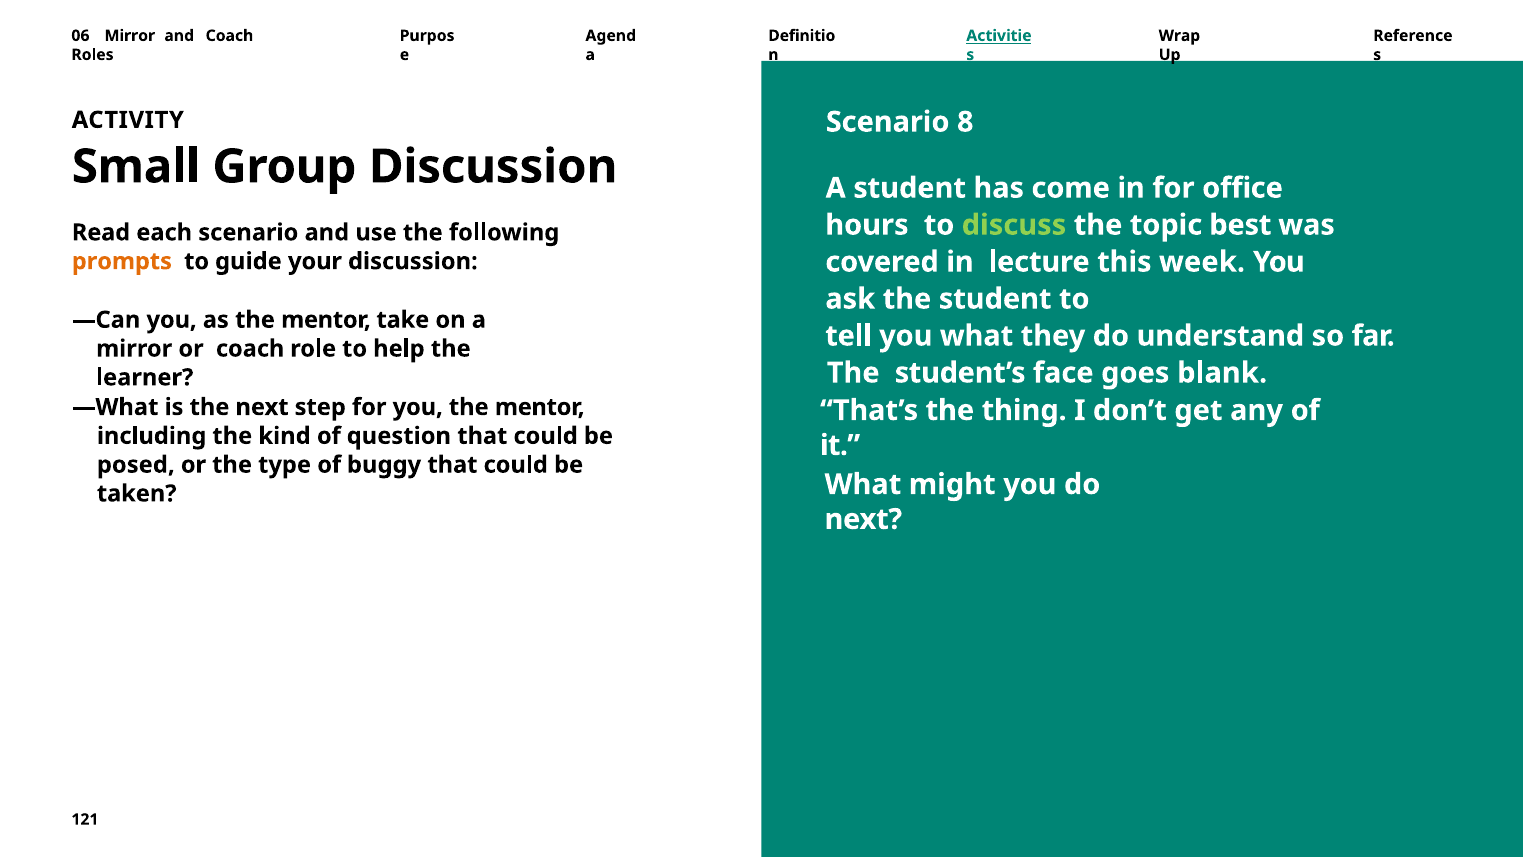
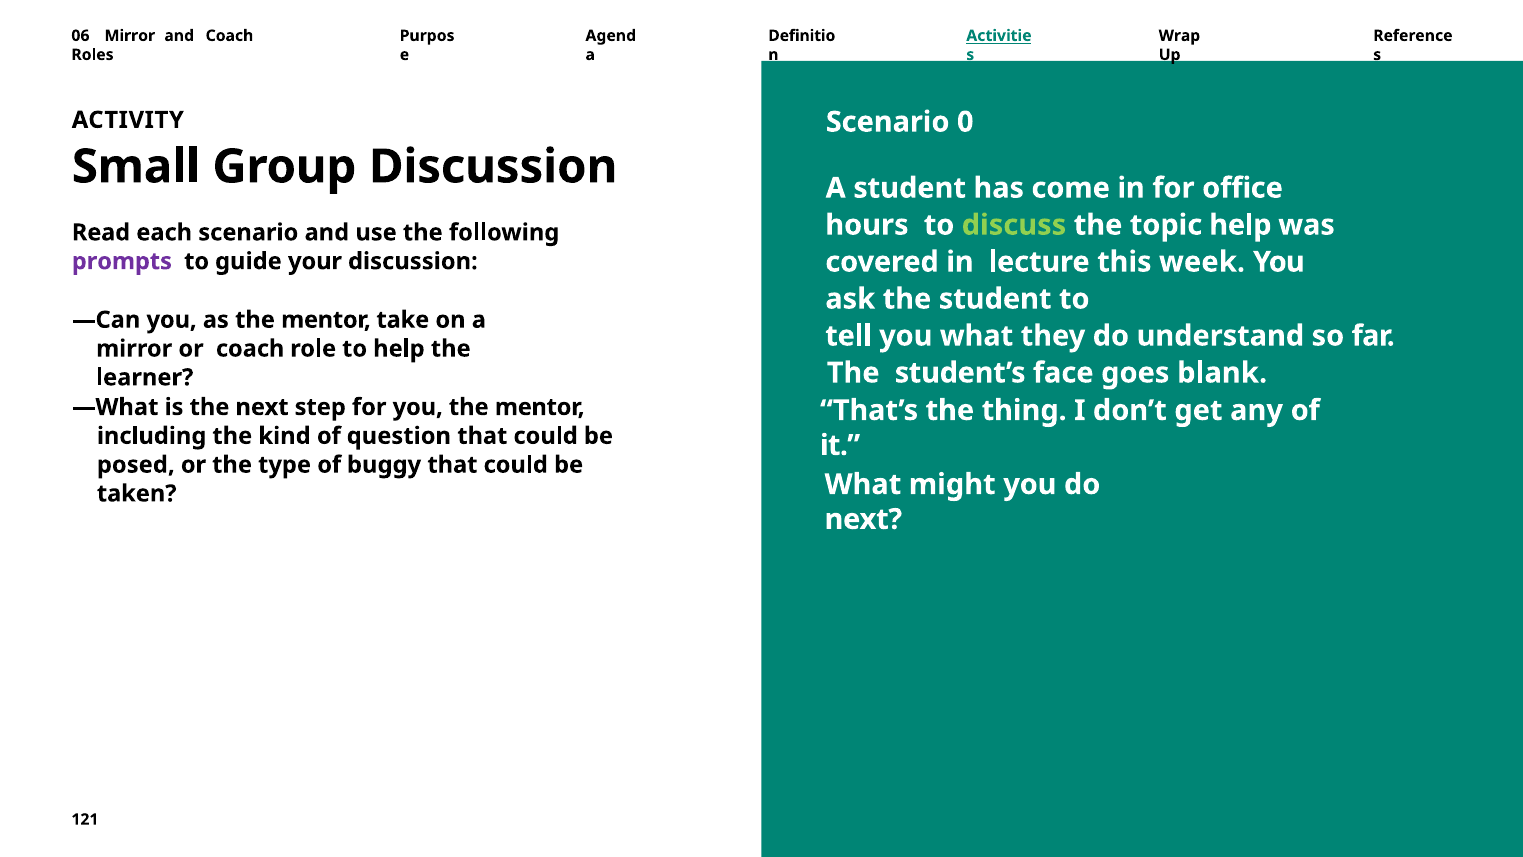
8: 8 -> 0
topic best: best -> help
prompts colour: orange -> purple
